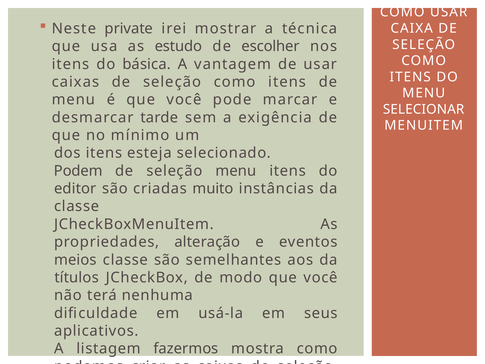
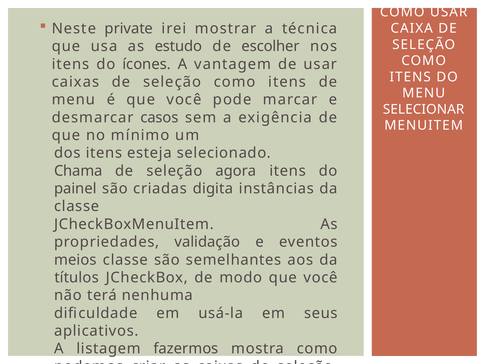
básica: básica -> ícones
tarde: tarde -> casos
Podem at (78, 171): Podem -> Chama
seleção menu: menu -> agora
editor: editor -> painel
muito: muito -> digita
alteração: alteração -> validação
